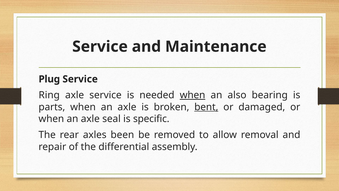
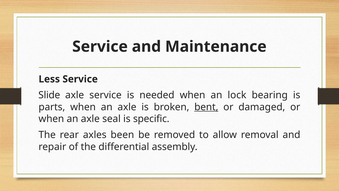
Plug: Plug -> Less
Ring: Ring -> Slide
when at (193, 95) underline: present -> none
also: also -> lock
